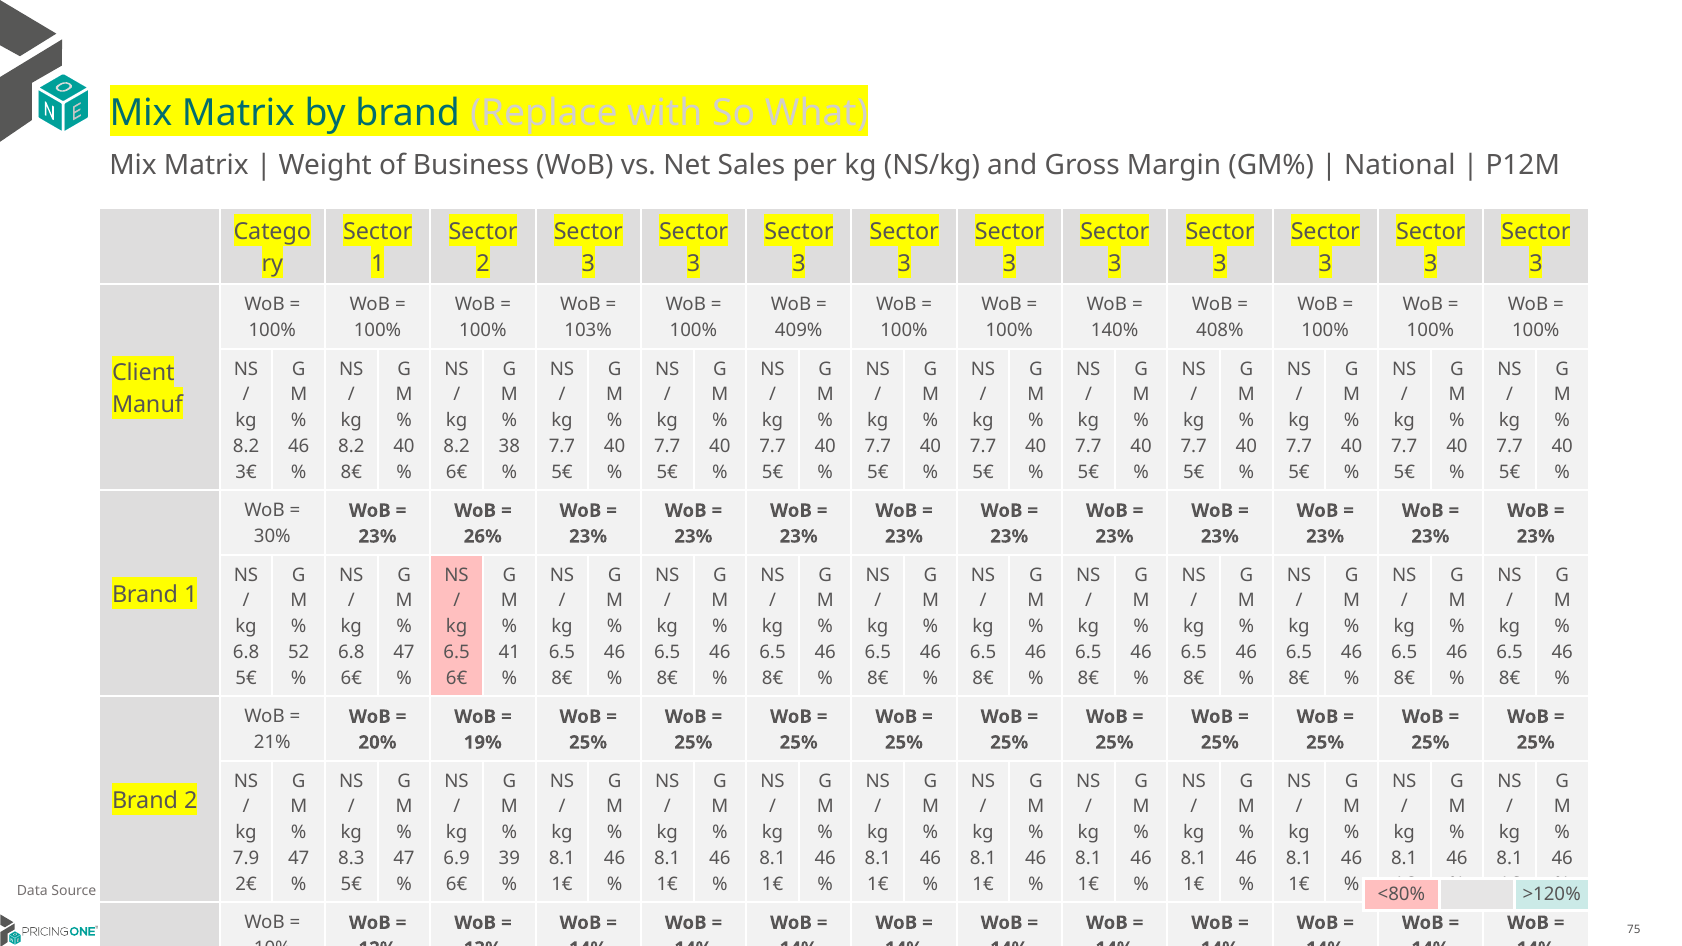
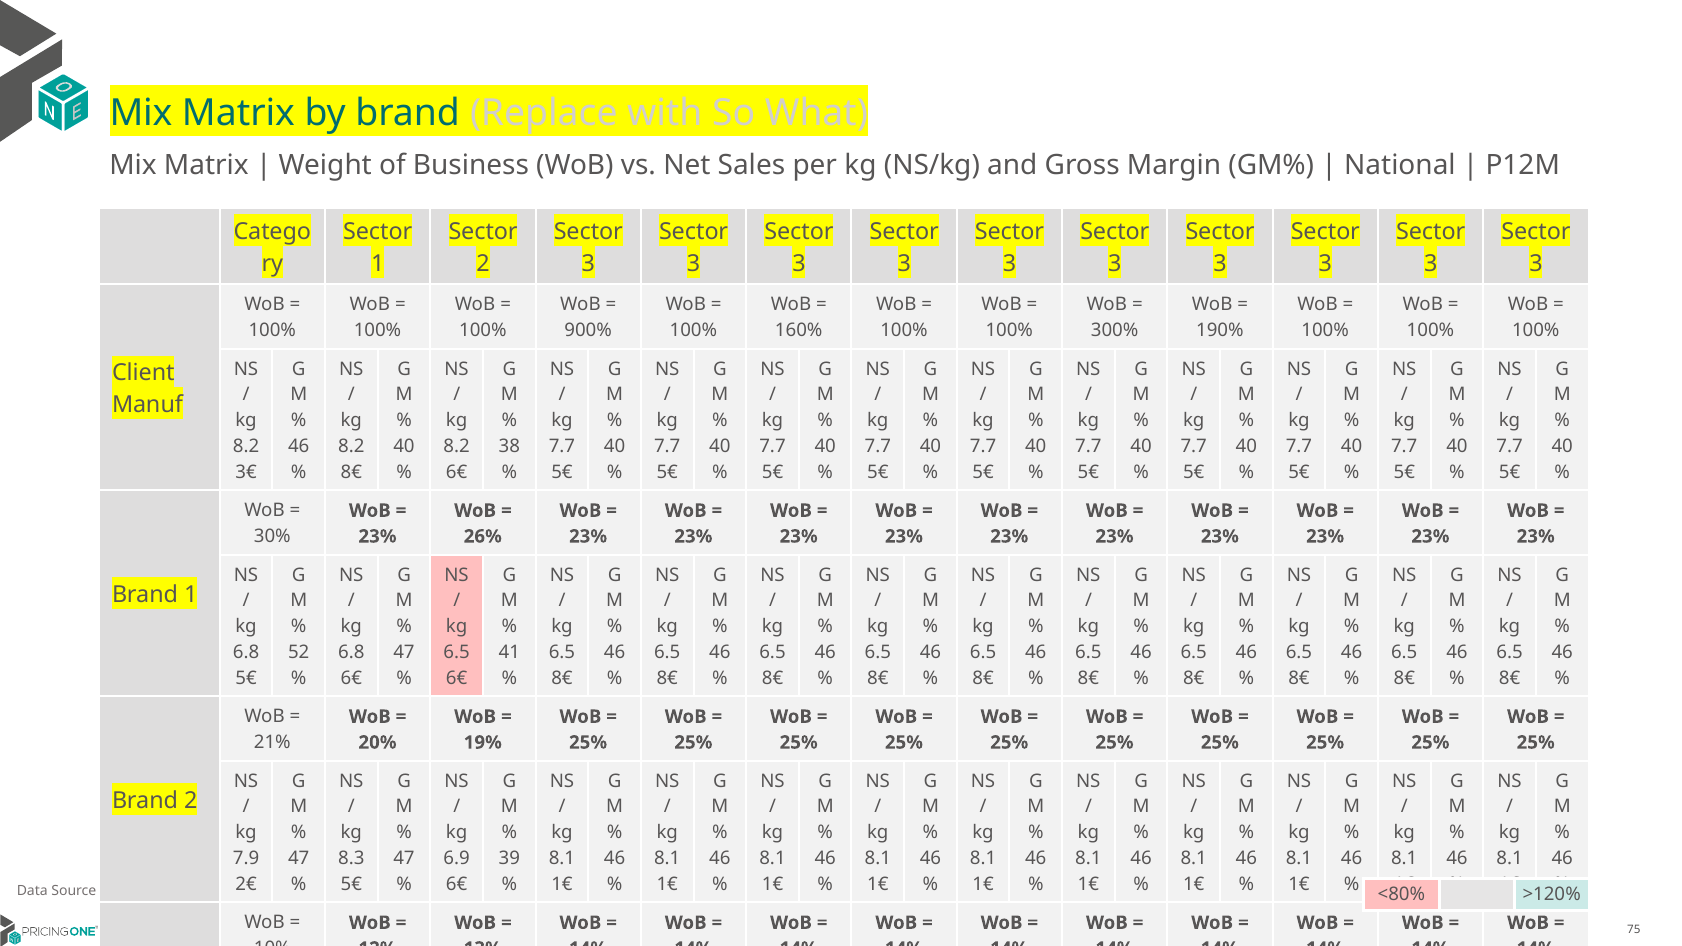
103%: 103% -> 900%
409%: 409% -> 160%
140%: 140% -> 300%
408%: 408% -> 190%
